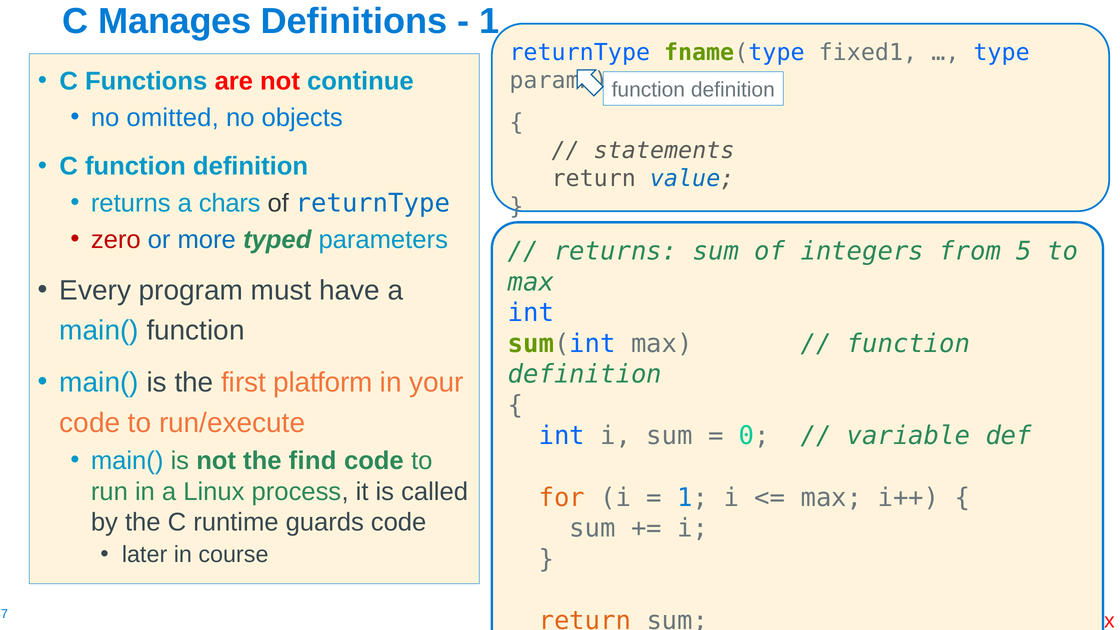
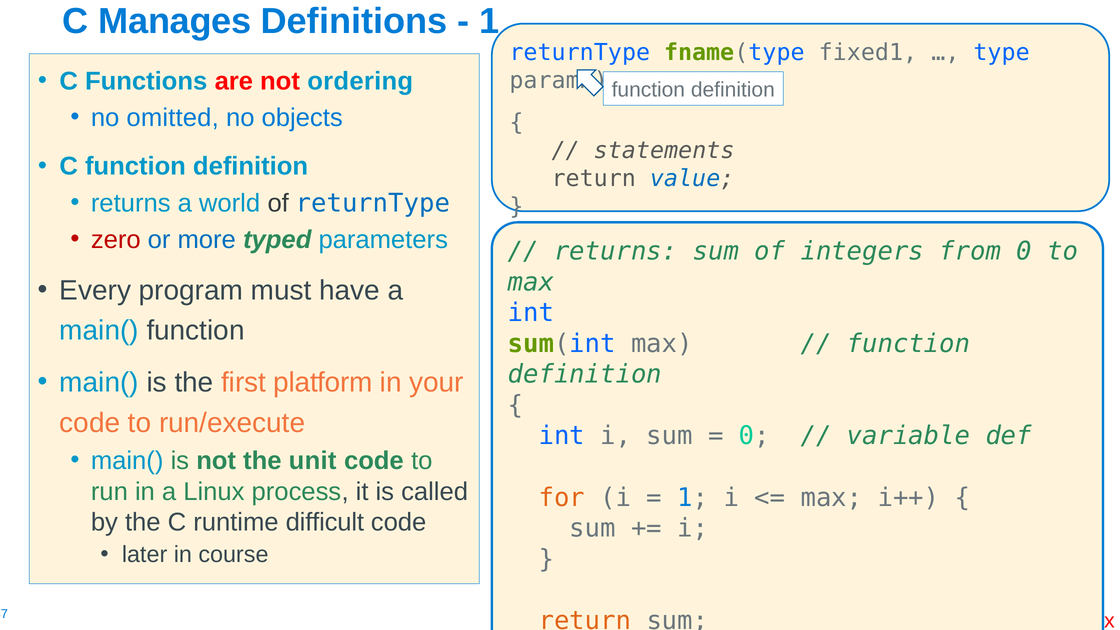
continue: continue -> ordering
chars: chars -> world
from 5: 5 -> 0
find: find -> unit
guards: guards -> difficult
